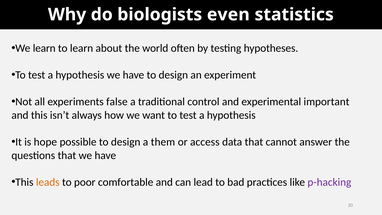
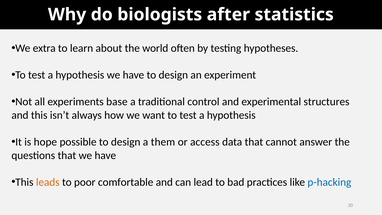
even: even -> after
We learn: learn -> extra
false: false -> base
important: important -> structures
p-hacking colour: purple -> blue
